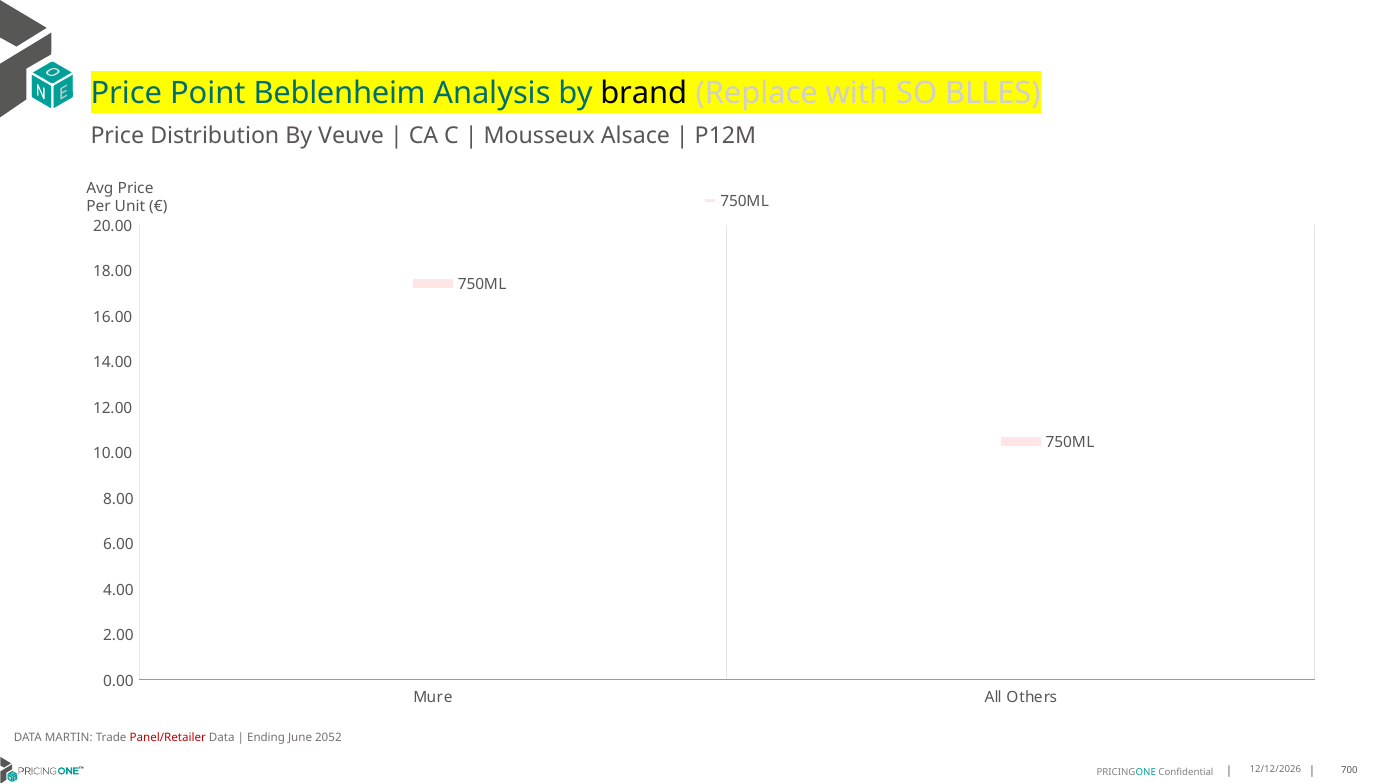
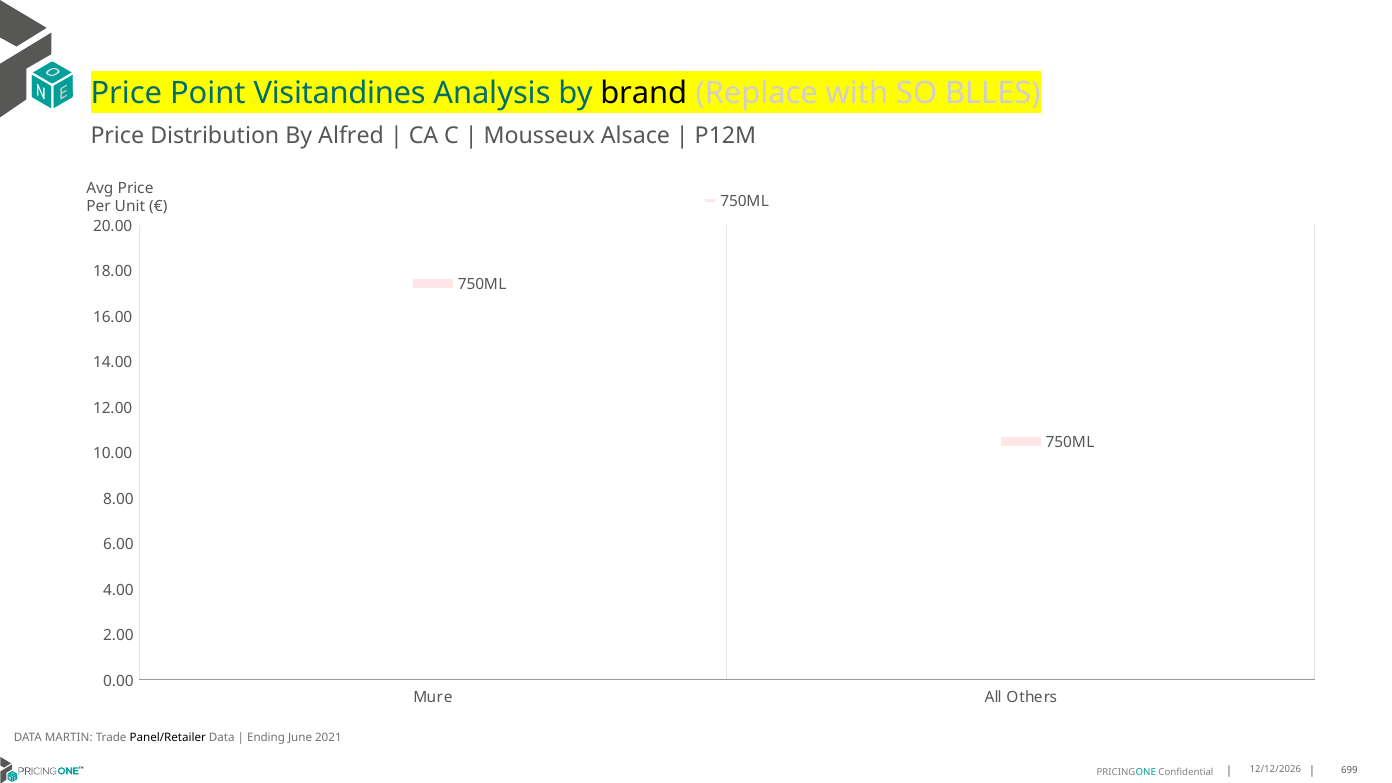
Beblenheim: Beblenheim -> Visitandines
Veuve: Veuve -> Alfred
Panel/Retailer colour: red -> black
2052: 2052 -> 2021
700: 700 -> 699
